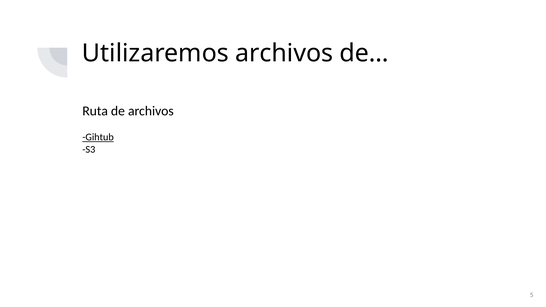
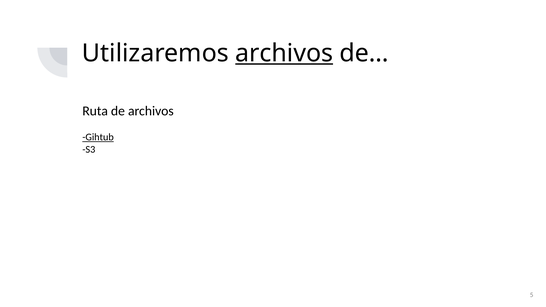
archivos at (284, 53) underline: none -> present
